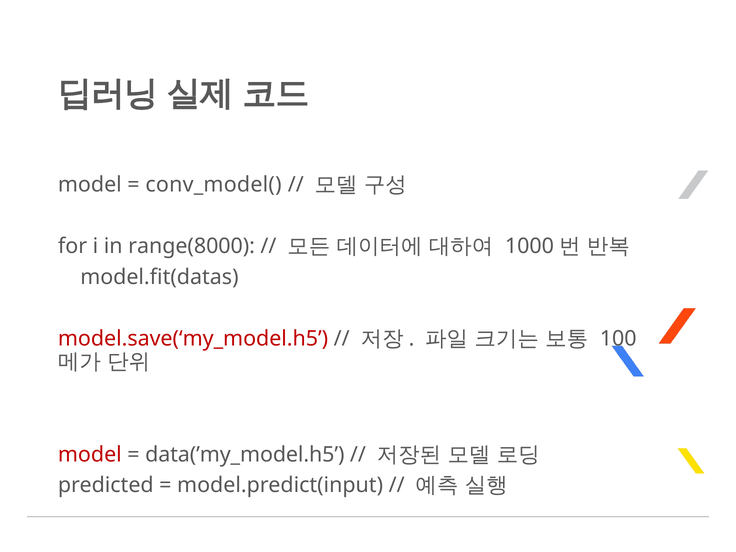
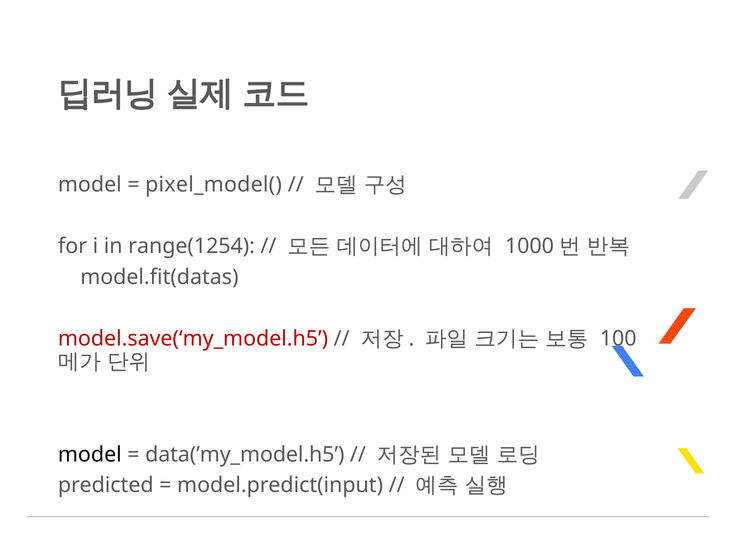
conv_model(: conv_model( -> pixel_model(
range(8000: range(8000 -> range(1254
model at (90, 454) colour: red -> black
